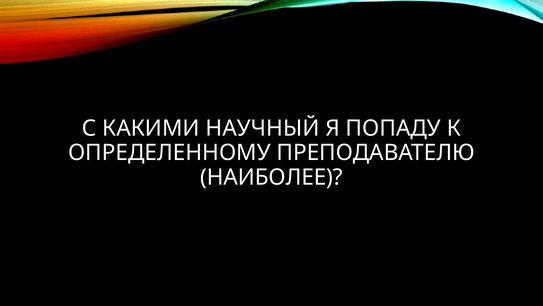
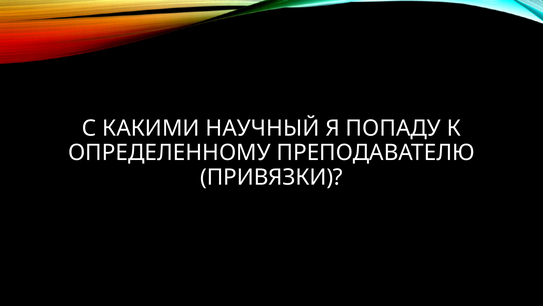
НАИБОЛЕЕ: НАИБОЛЕЕ -> ПРИВЯЗКИ
